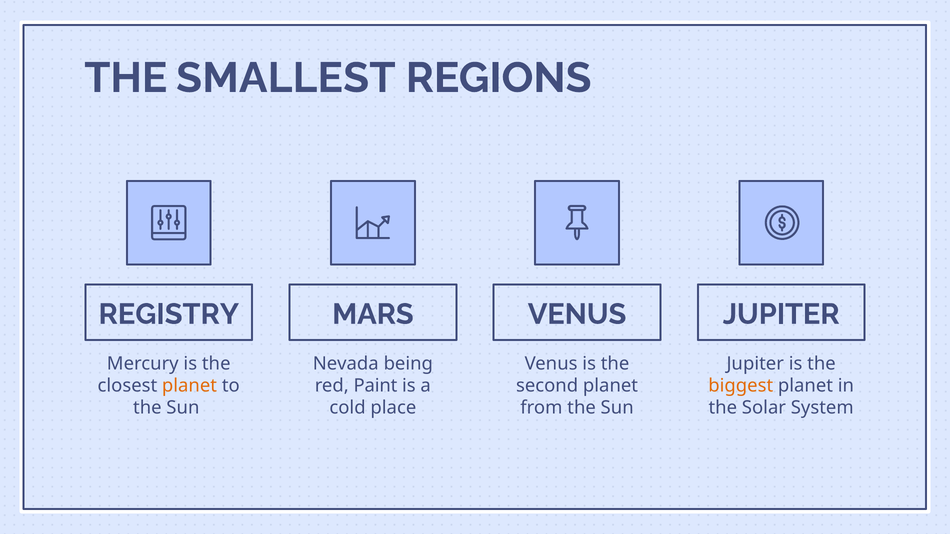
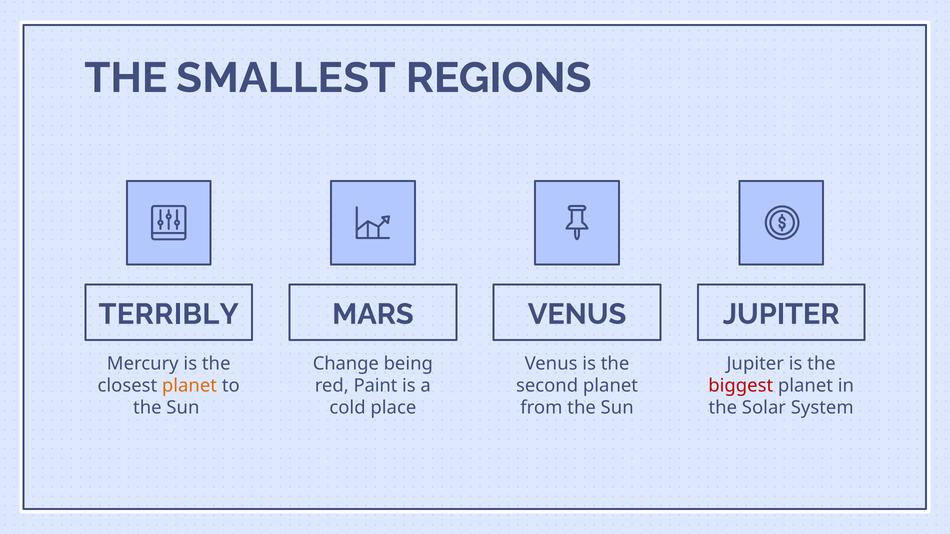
REGISTRY: REGISTRY -> TERRIBLY
Nevada: Nevada -> Change
biggest colour: orange -> red
